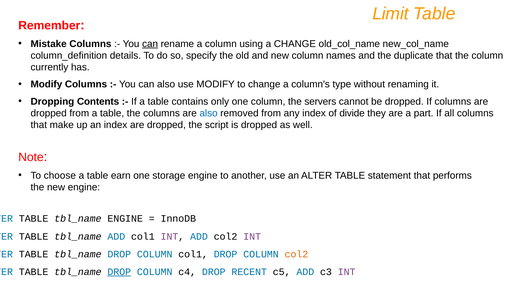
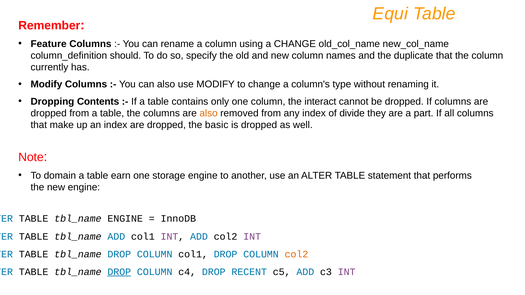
Limit: Limit -> Equi
Mistake: Mistake -> Feature
can at (150, 44) underline: present -> none
details: details -> should
servers: servers -> interact
also at (209, 113) colour: blue -> orange
script: script -> basic
choose: choose -> domain
